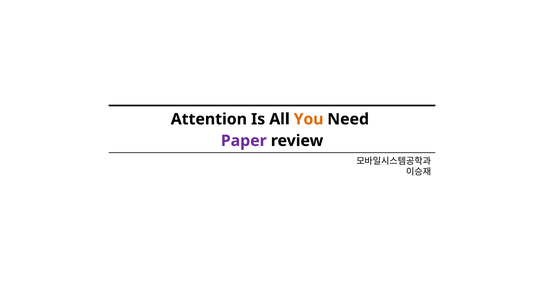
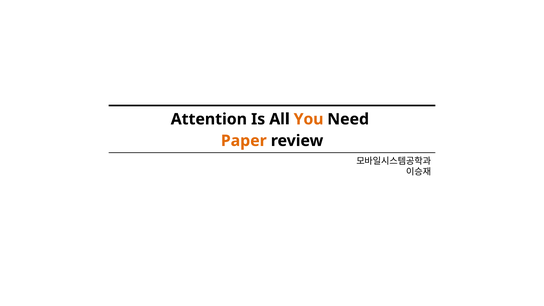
Paper colour: purple -> orange
